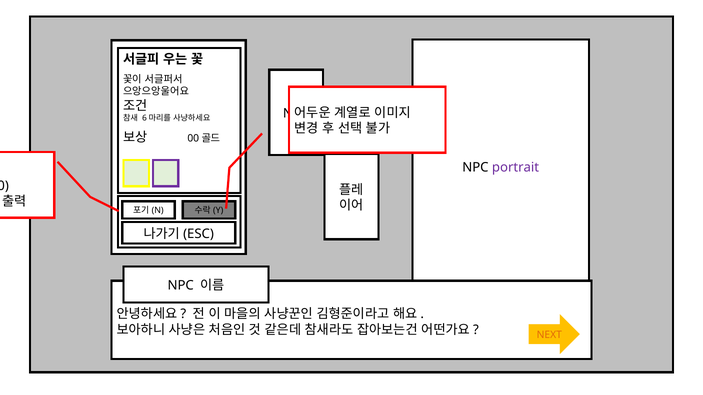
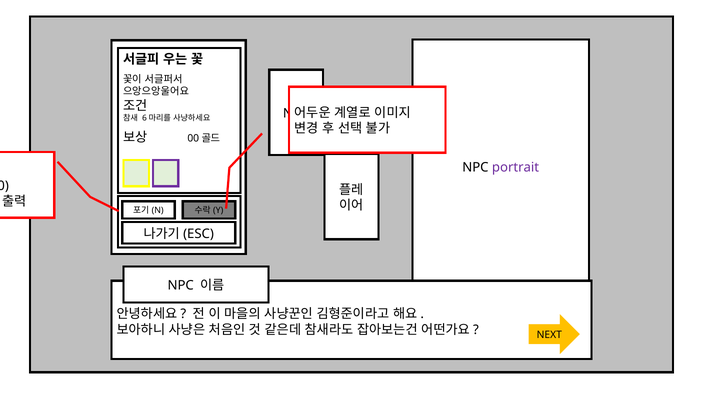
NEXT colour: orange -> black
